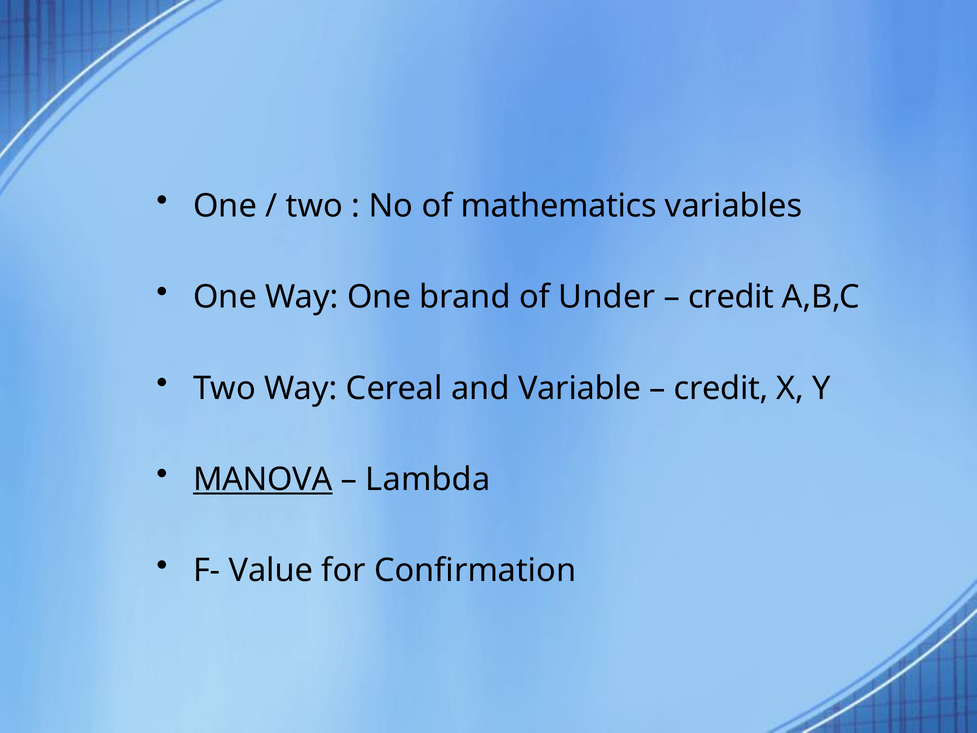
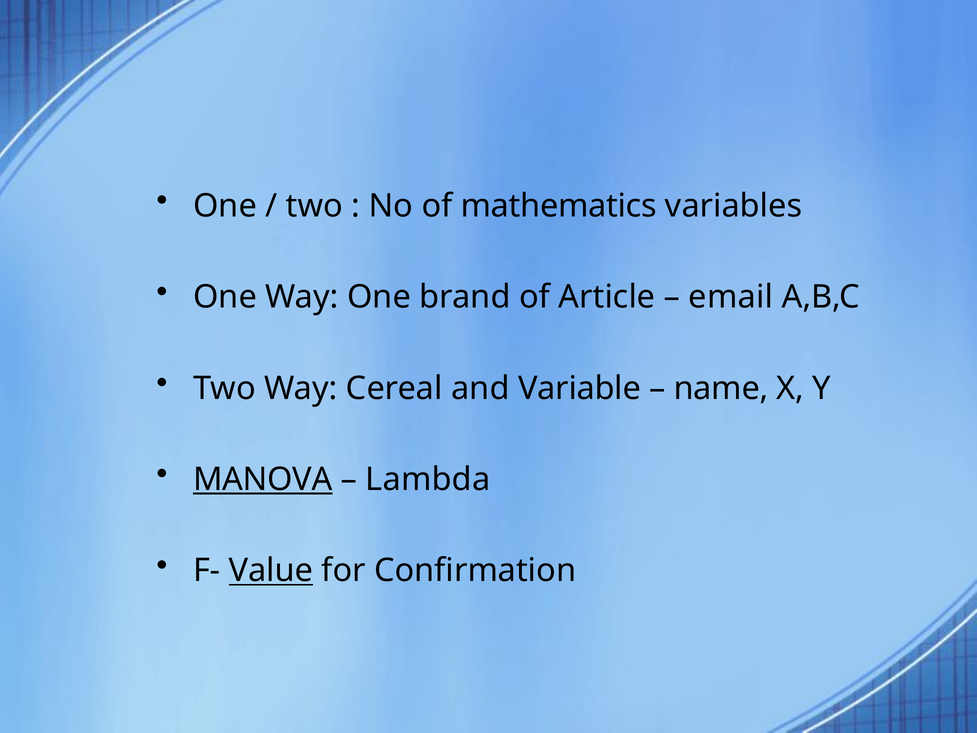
Under: Under -> Article
credit at (731, 297): credit -> email
credit at (721, 388): credit -> name
Value underline: none -> present
